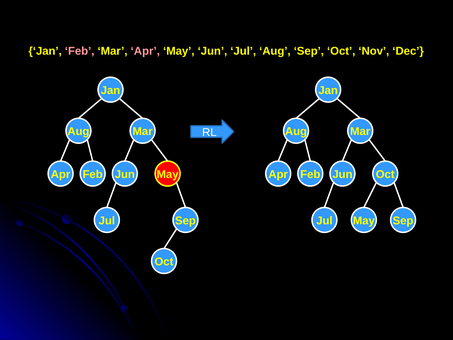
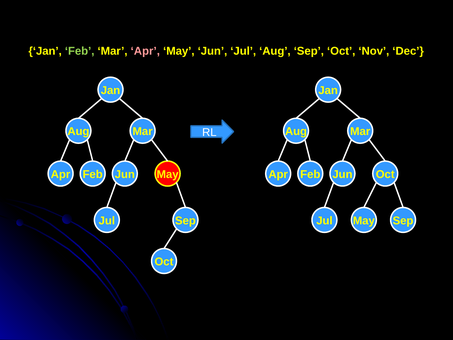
Feb at (80, 51) colour: pink -> light green
